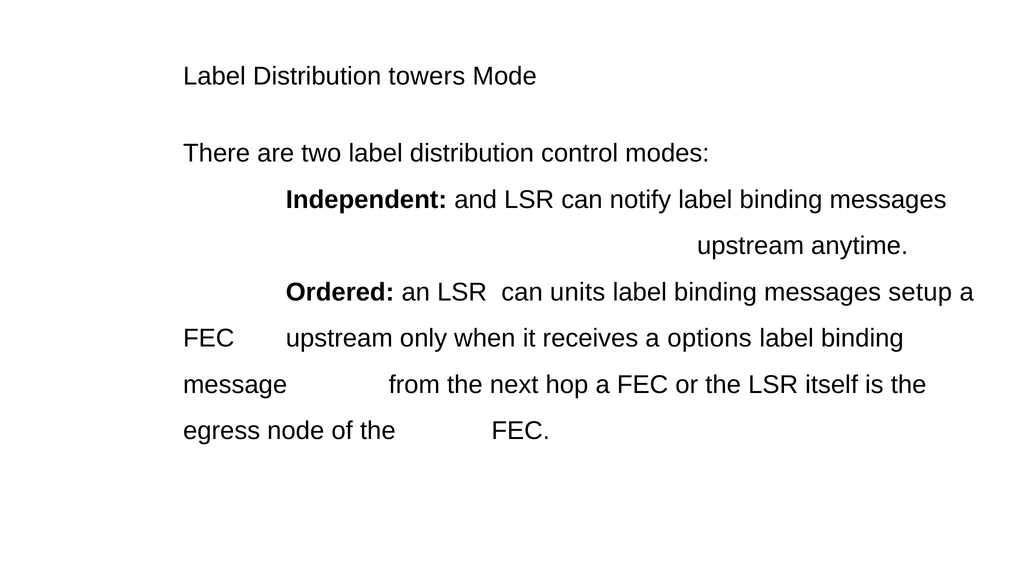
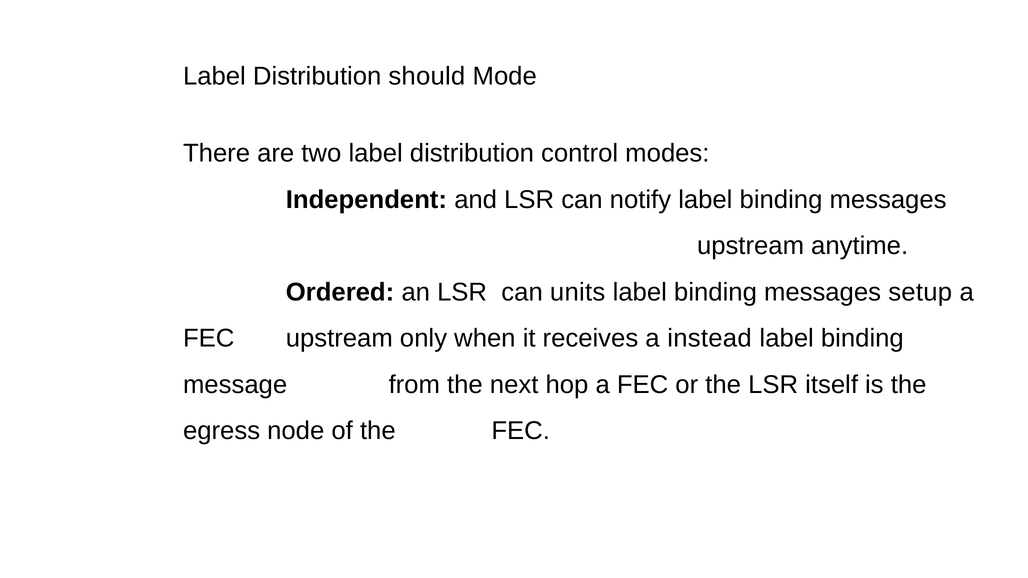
towers: towers -> should
options: options -> instead
